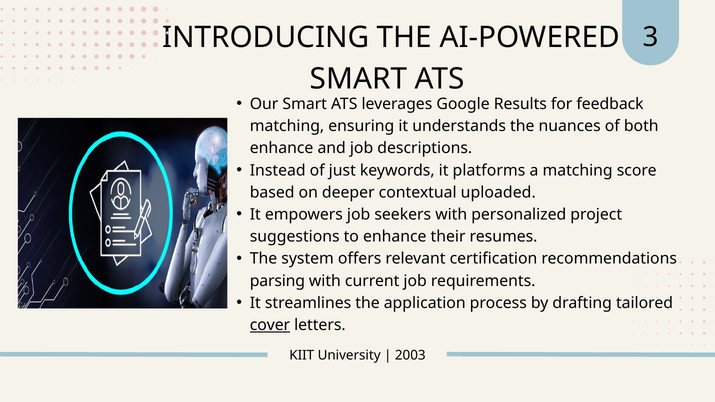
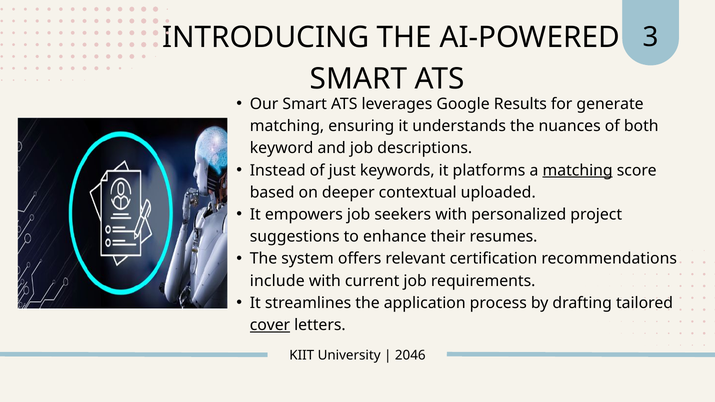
feedback: feedback -> generate
enhance at (282, 148): enhance -> keyword
matching at (578, 170) underline: none -> present
parsing: parsing -> include
2003: 2003 -> 2046
